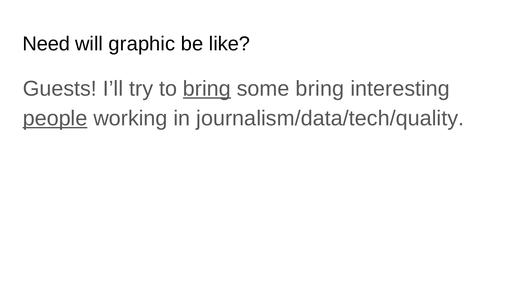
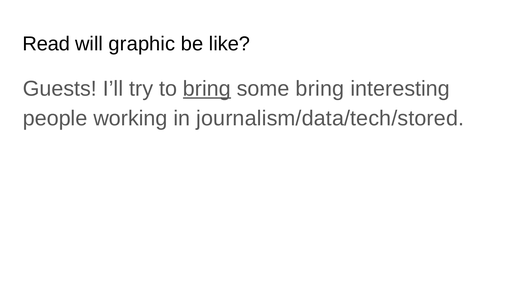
Need: Need -> Read
people underline: present -> none
journalism/data/tech/quality: journalism/data/tech/quality -> journalism/data/tech/stored
